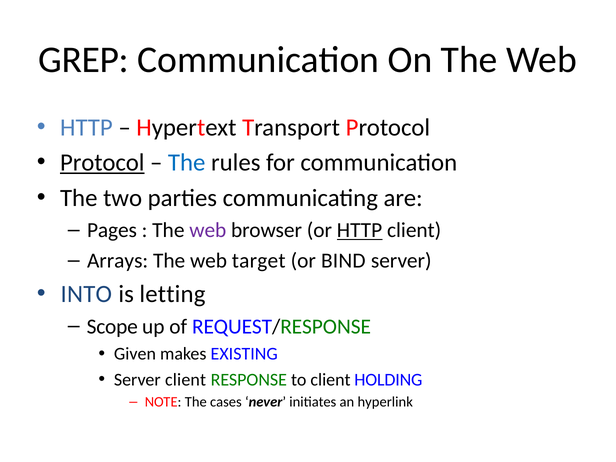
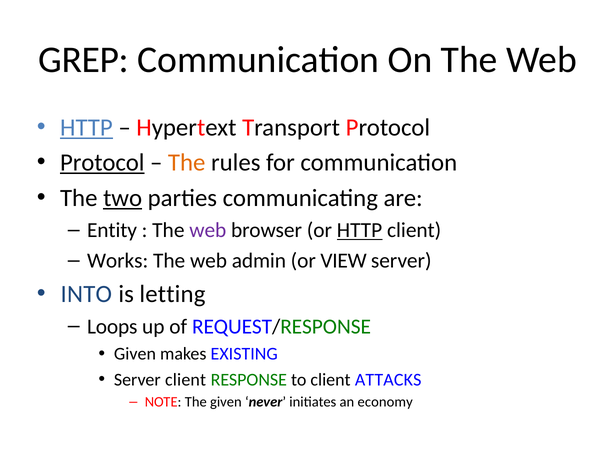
HTTP at (86, 128) underline: none -> present
The at (187, 163) colour: blue -> orange
two underline: none -> present
Pages: Pages -> Entity
Arrays: Arrays -> Works
target: target -> admin
BIND: BIND -> VIEW
Scope: Scope -> Loops
HOLDING: HOLDING -> ATTACKS
The cases: cases -> given
hyperlink: hyperlink -> economy
